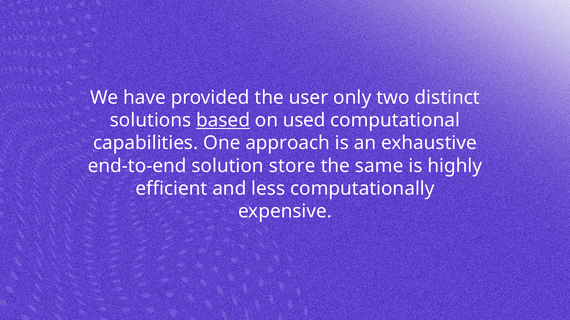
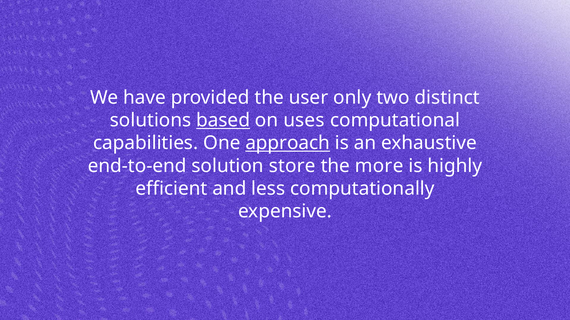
used: used -> uses
approach underline: none -> present
same: same -> more
